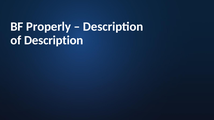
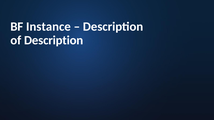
Properly: Properly -> Instance
